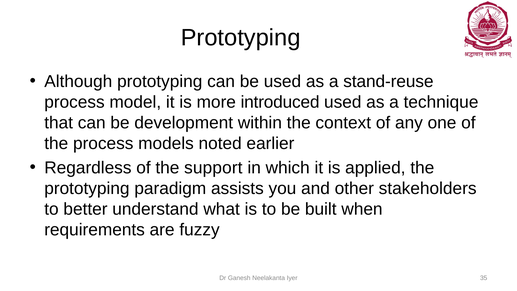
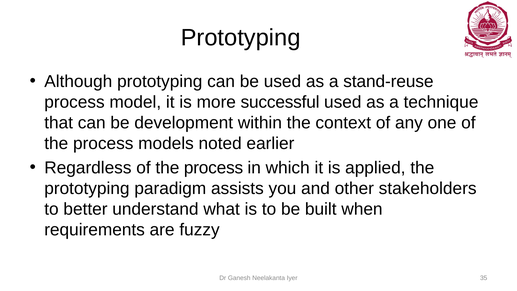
introduced: introduced -> successful
Regardless of the support: support -> process
